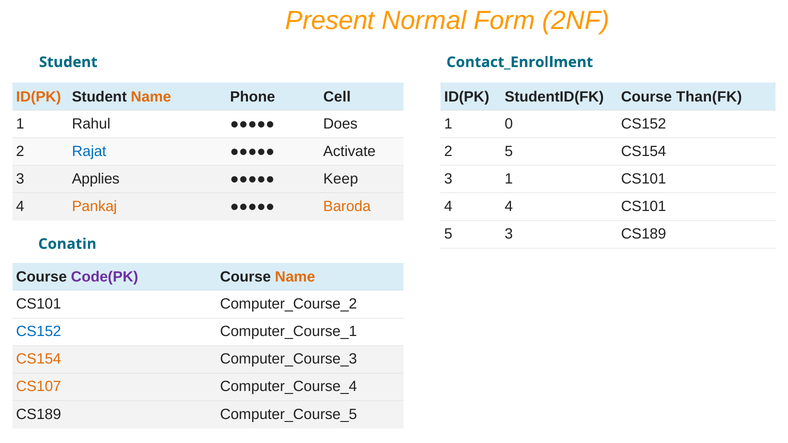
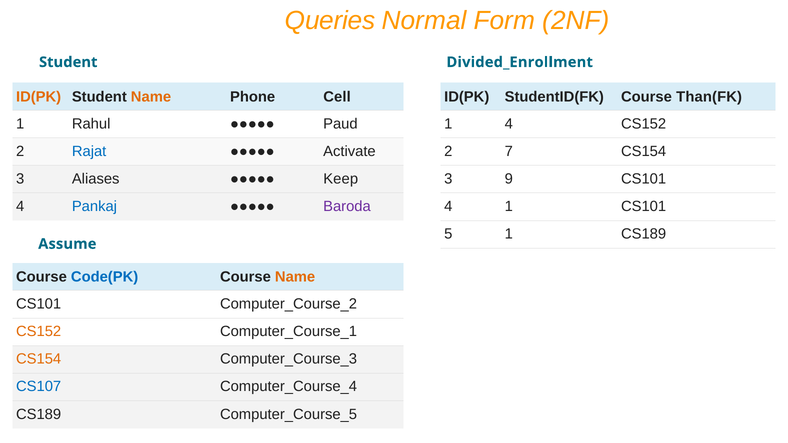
Present: Present -> Queries
Contact_Enrollment: Contact_Enrollment -> Divided_Enrollment
Does: Does -> Paud
1 0: 0 -> 4
2 5: 5 -> 7
Applies: Applies -> Aliases
3 1: 1 -> 9
Pankaj colour: orange -> blue
Baroda colour: orange -> purple
4 4: 4 -> 1
5 3: 3 -> 1
Conatin: Conatin -> Assume
Code(PK colour: purple -> blue
CS152 at (39, 332) colour: blue -> orange
CS107 colour: orange -> blue
